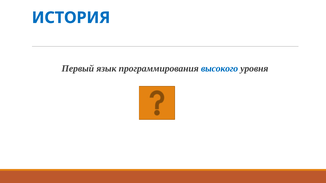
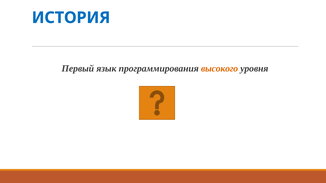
высокого colour: blue -> orange
